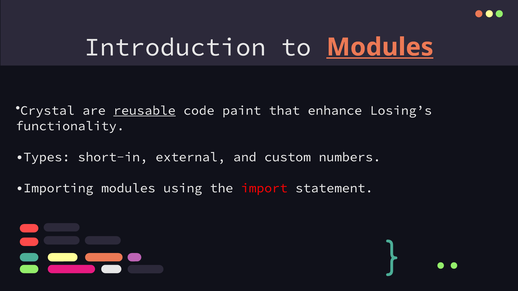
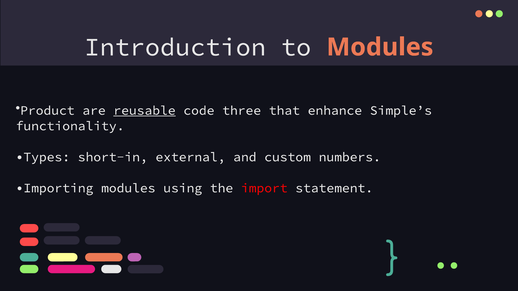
Modules at (380, 47) underline: present -> none
Crystal: Crystal -> Product
paint: paint -> three
Losing’s: Losing’s -> Simple’s
